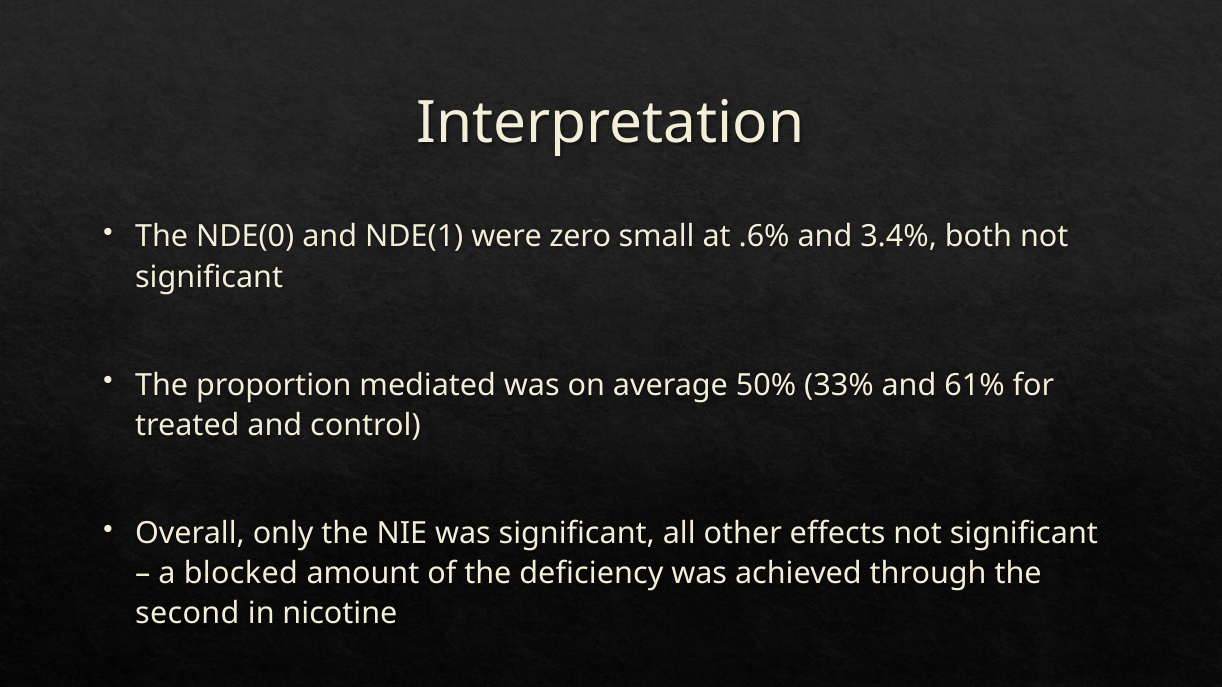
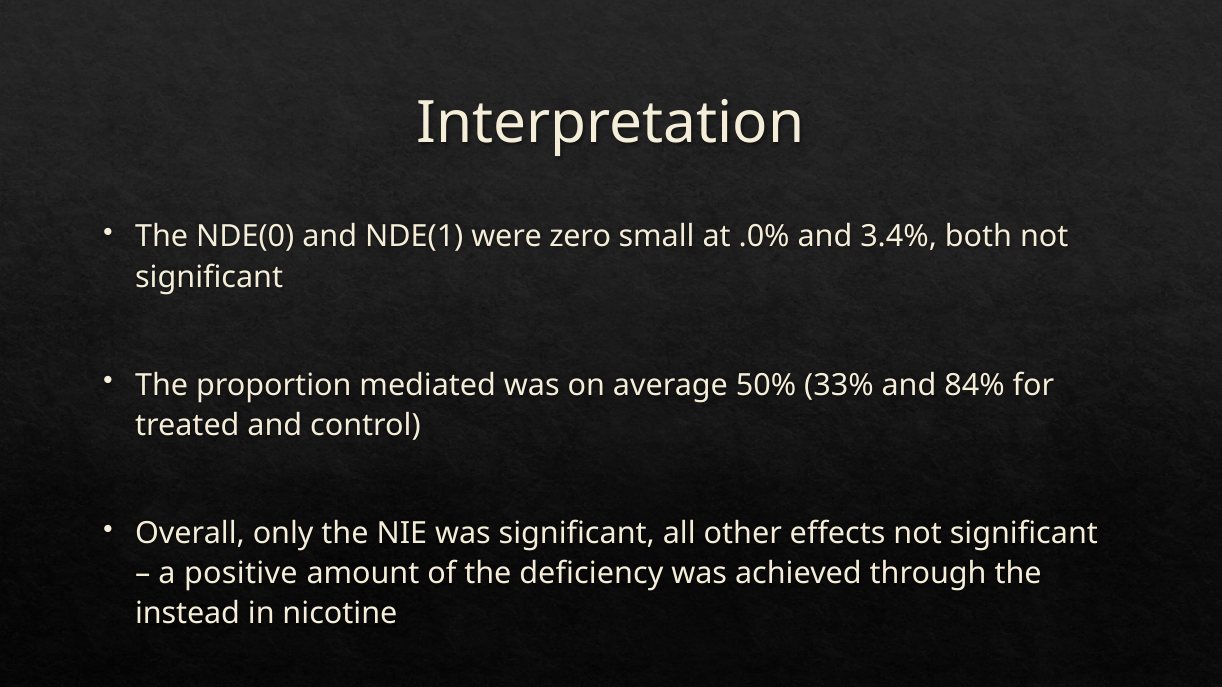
.6%: .6% -> .0%
61%: 61% -> 84%
blocked: blocked -> positive
second: second -> instead
